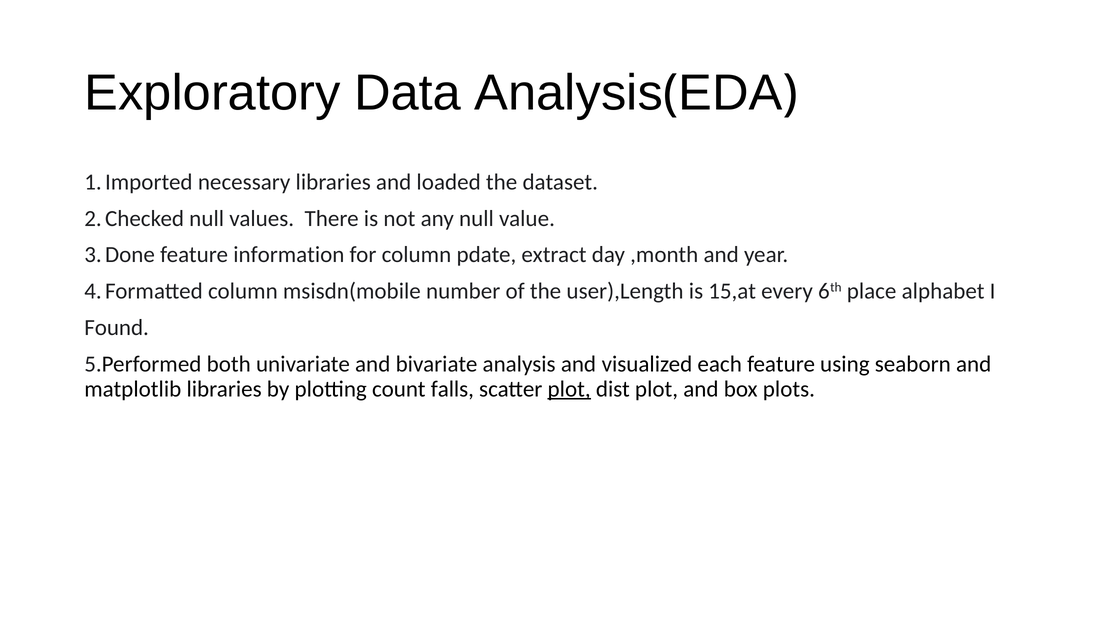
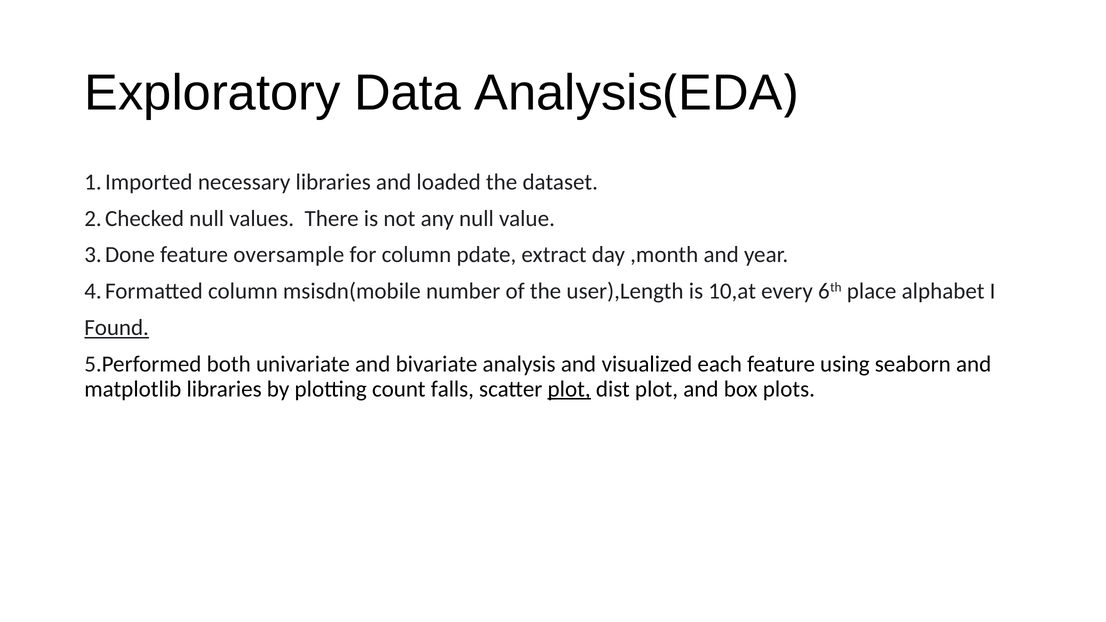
information: information -> oversample
15,at: 15,at -> 10,at
Found underline: none -> present
